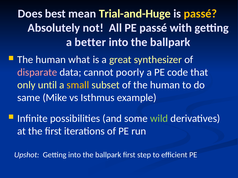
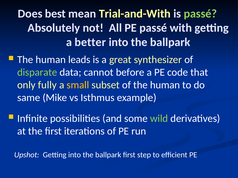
Trial-and-Huge: Trial-and-Huge -> Trial-and-With
passé at (200, 14) colour: yellow -> light green
what: what -> leads
disparate colour: pink -> light green
poorly: poorly -> before
until: until -> fully
